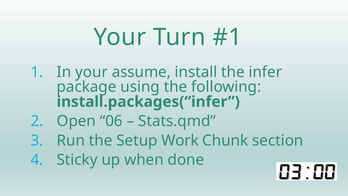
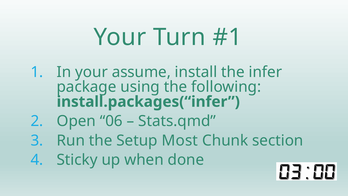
Work: Work -> Most
